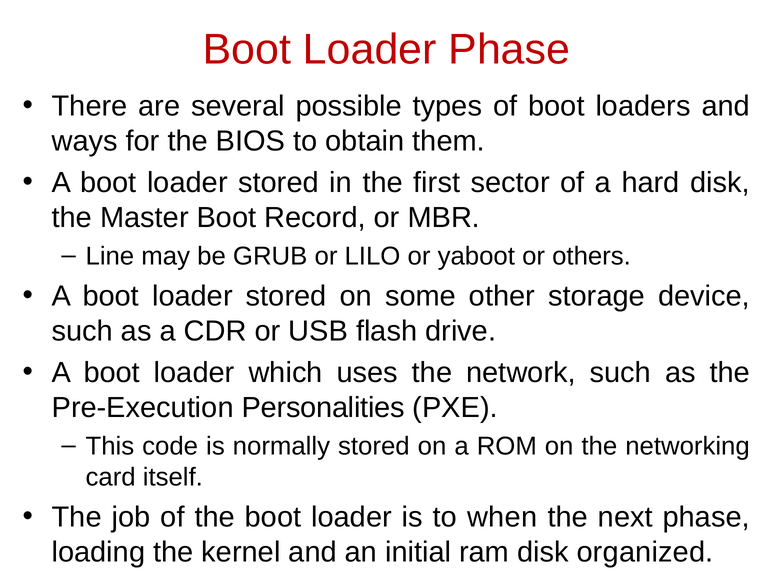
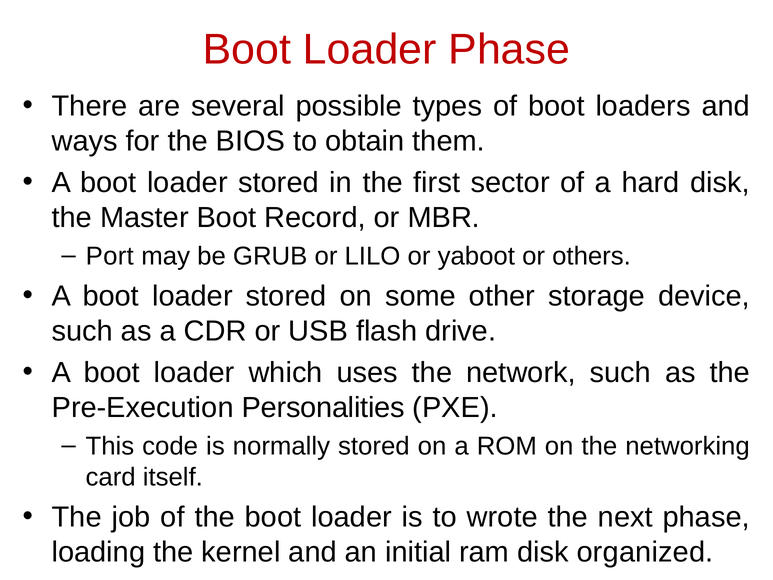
Line: Line -> Port
when: when -> wrote
